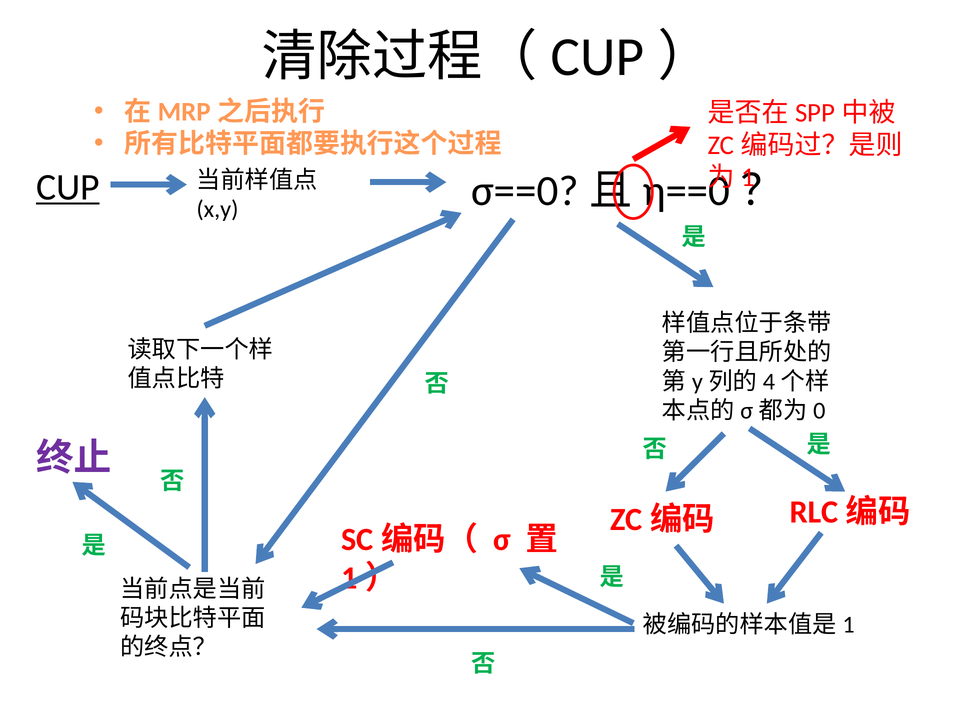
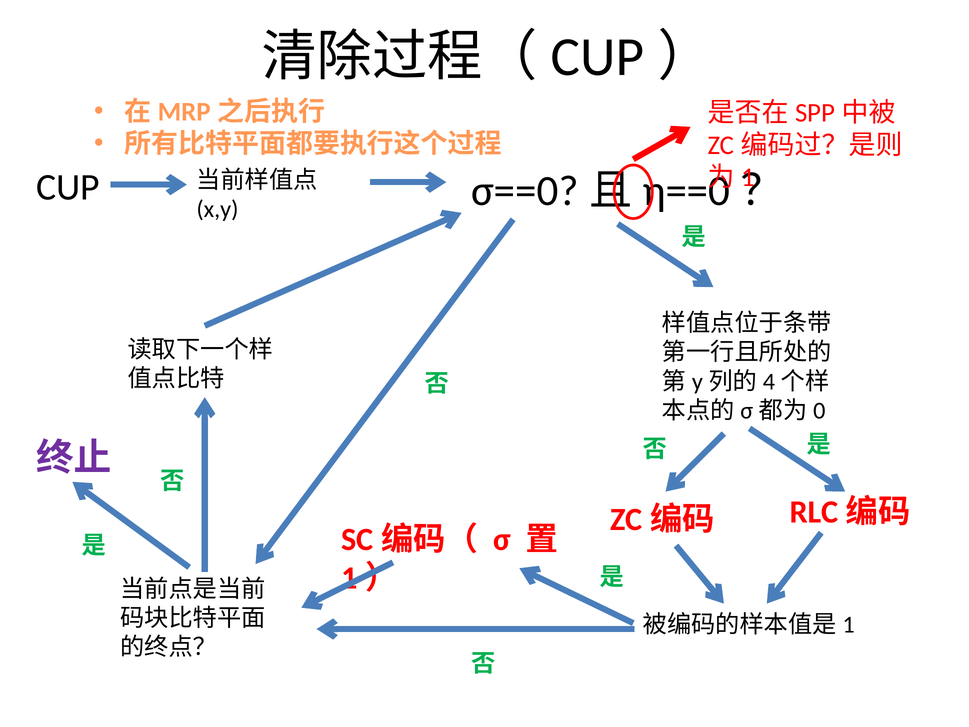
CUP underline: present -> none
